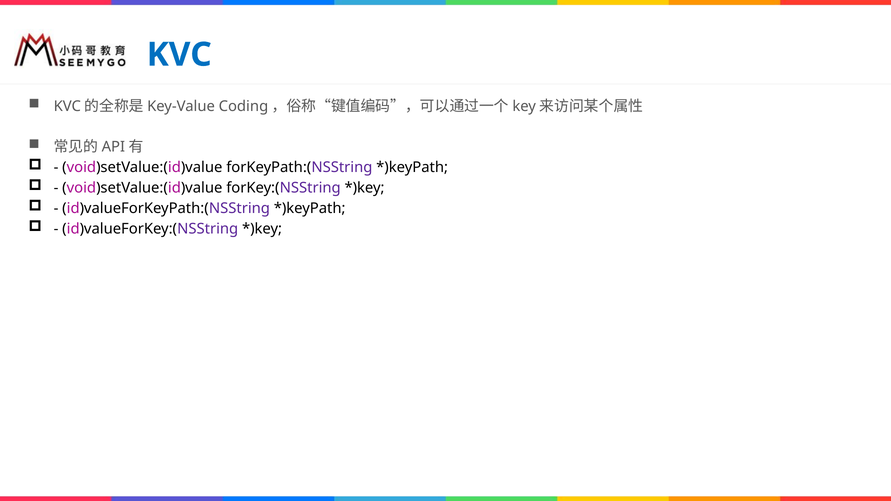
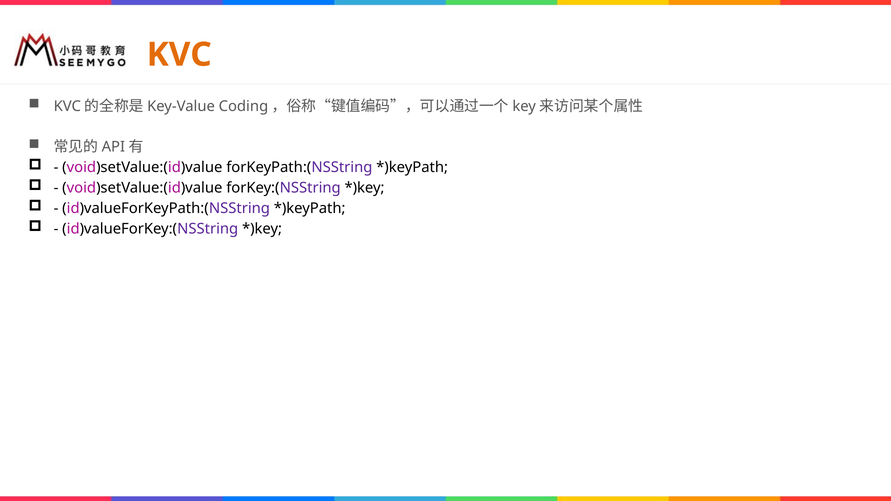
KVC colour: blue -> orange
